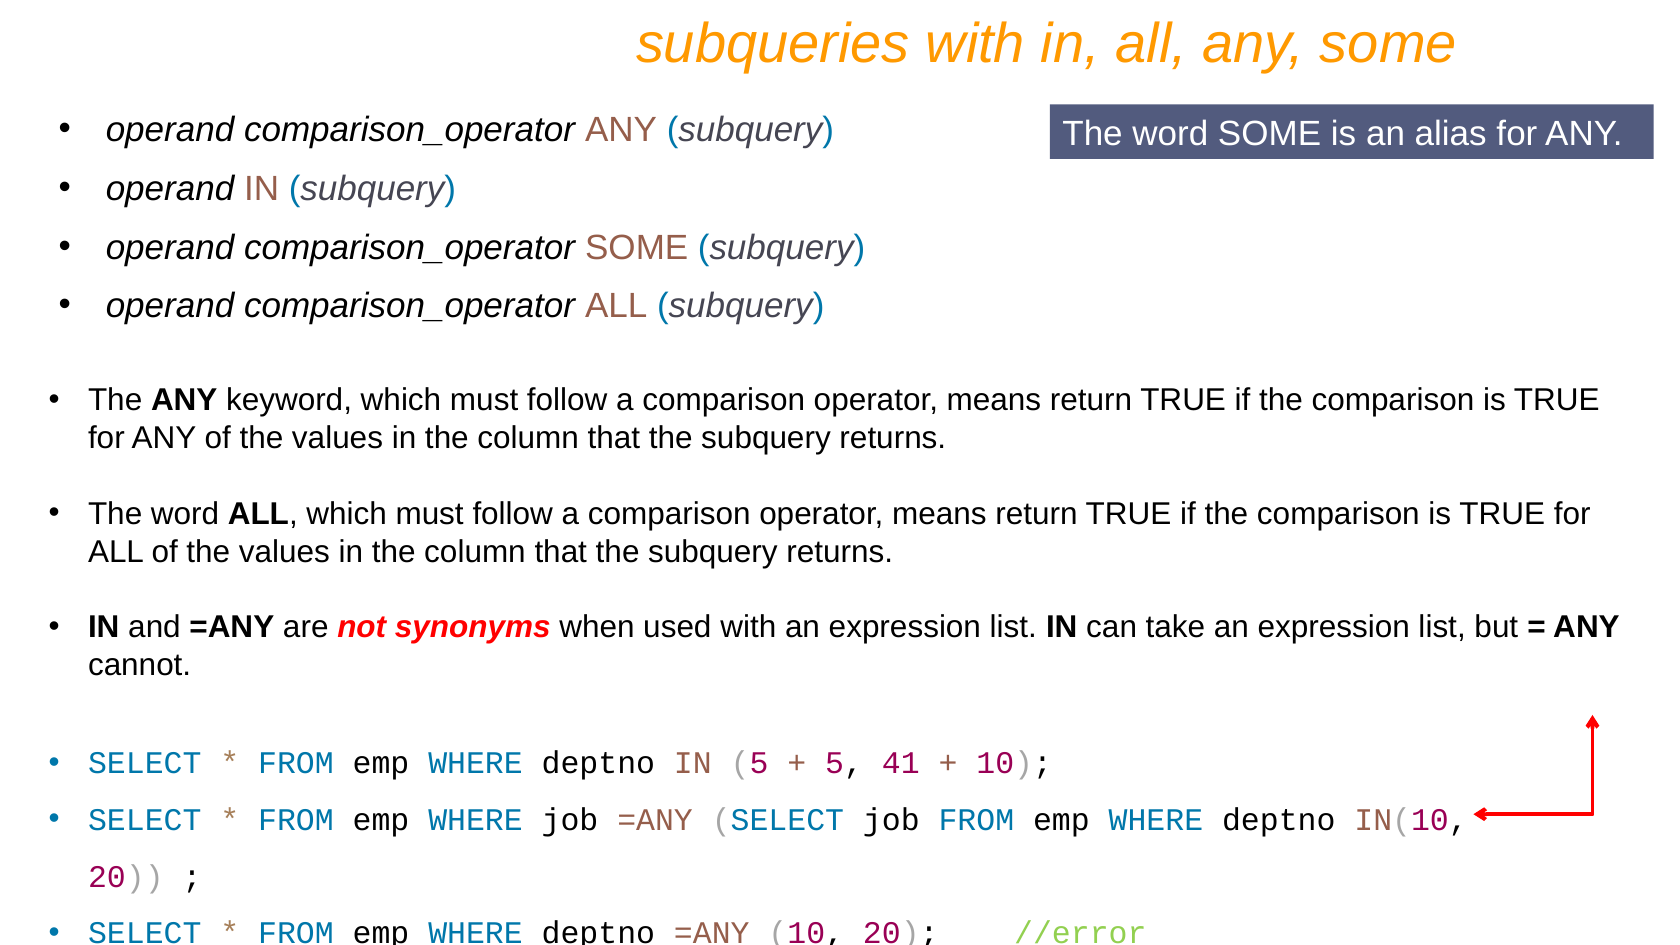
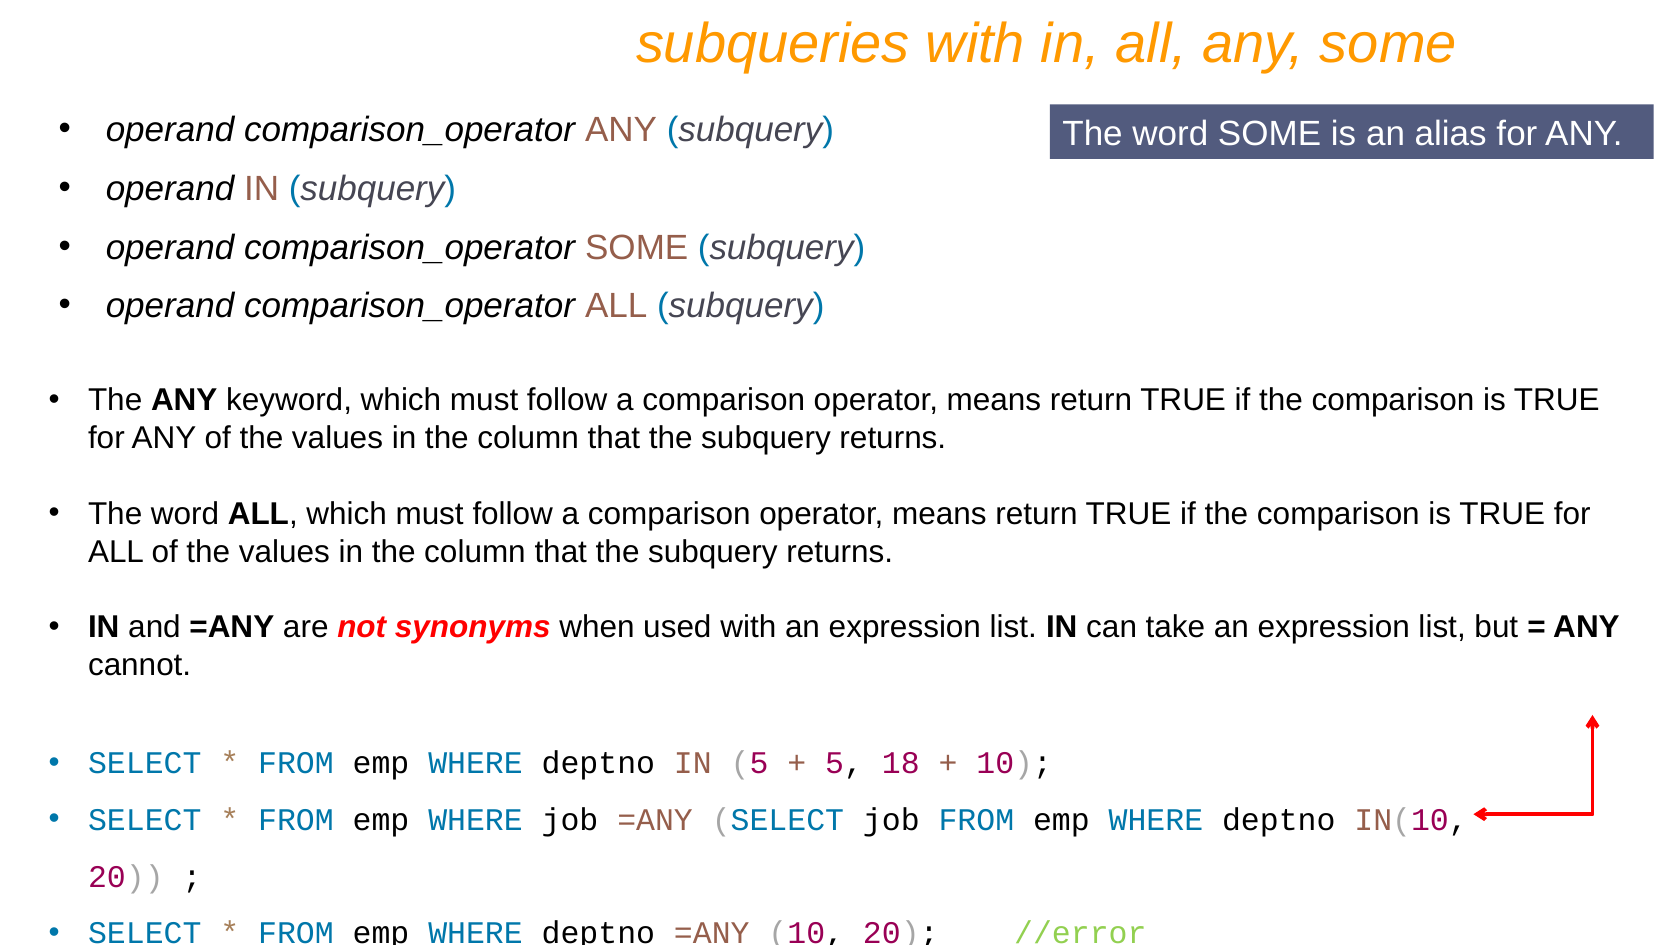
41: 41 -> 18
